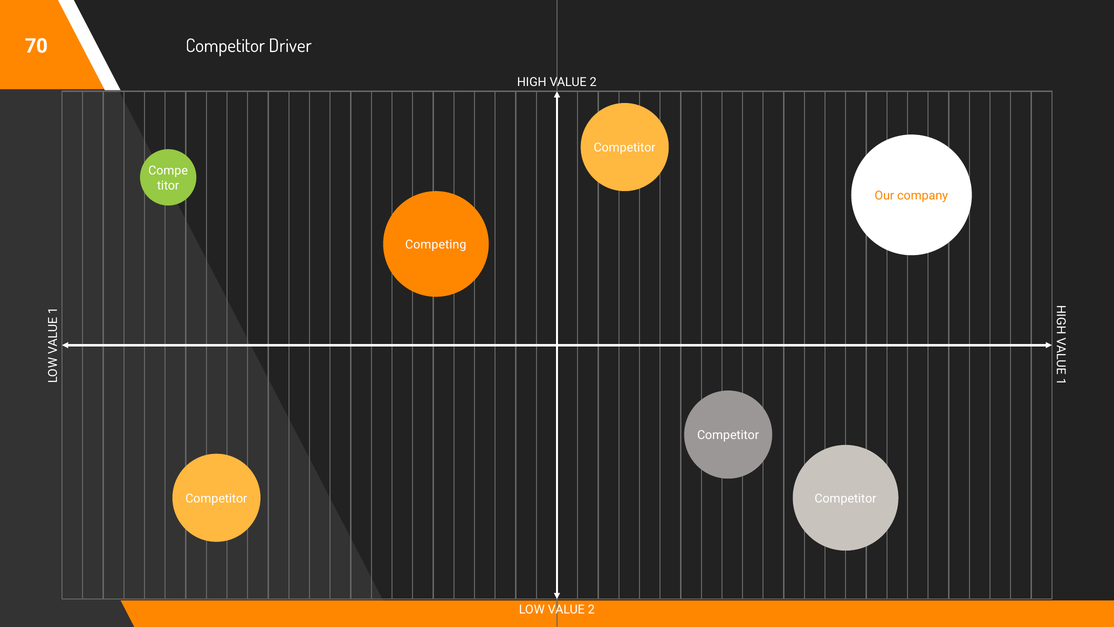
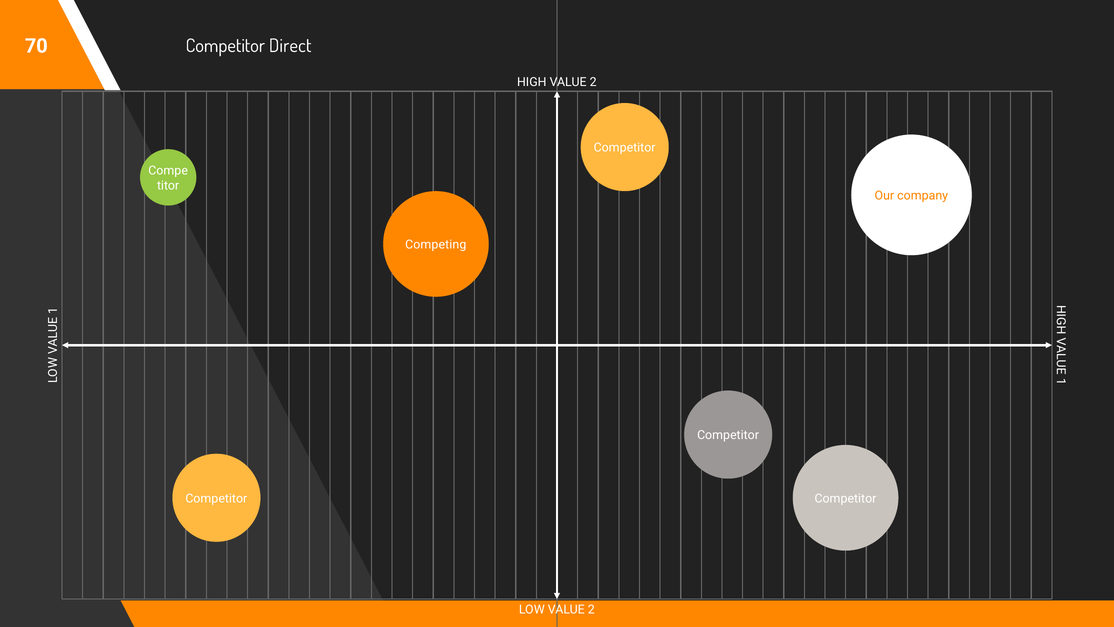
Driver: Driver -> Direct
